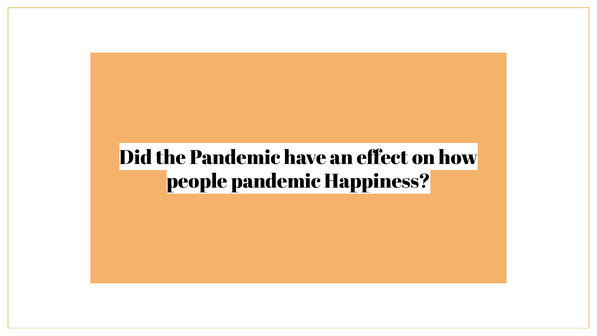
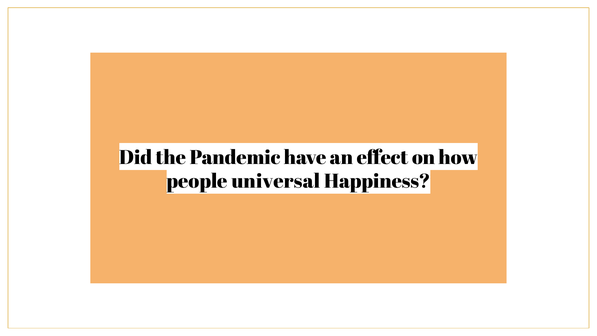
people pandemic: pandemic -> universal
